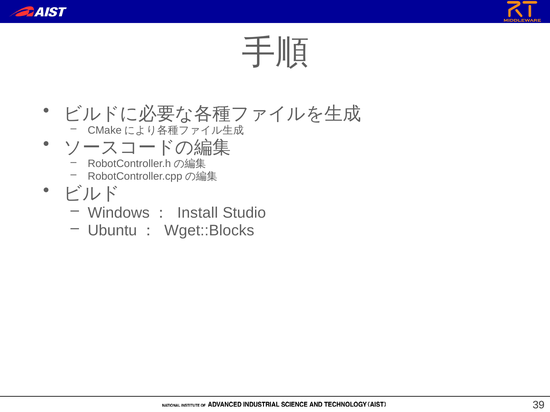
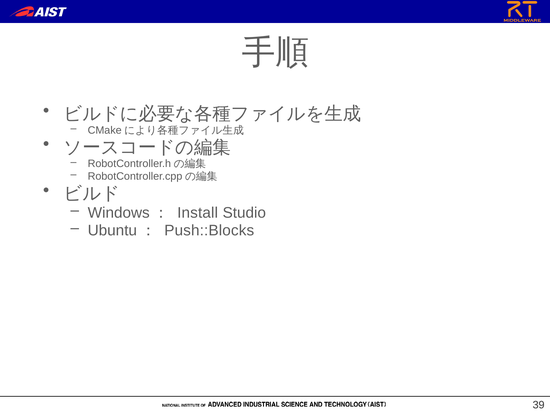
Wget::Blocks: Wget::Blocks -> Push::Blocks
